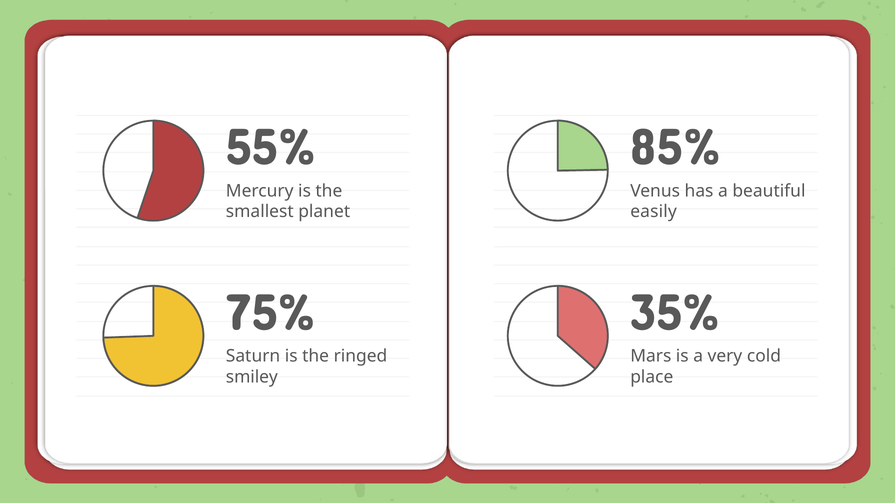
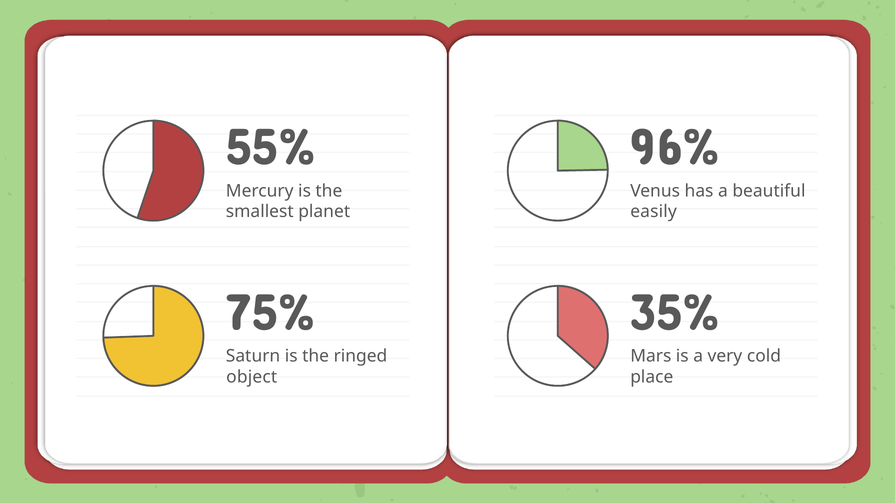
85%: 85% -> 96%
smiley: smiley -> object
